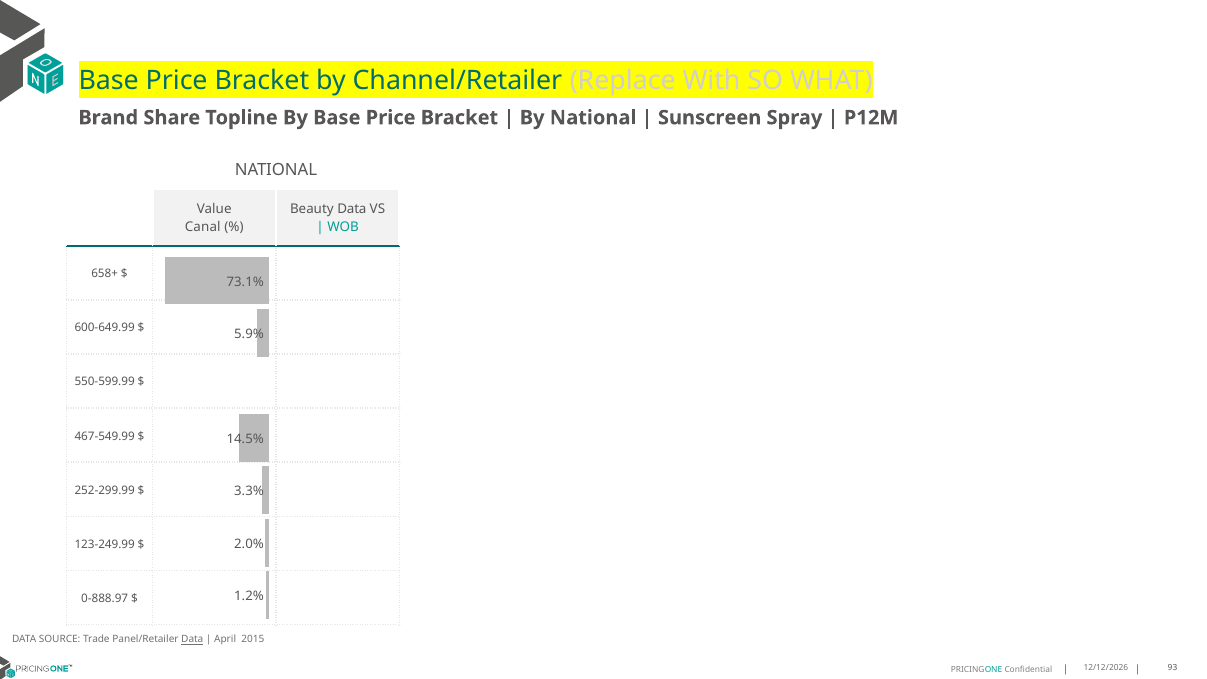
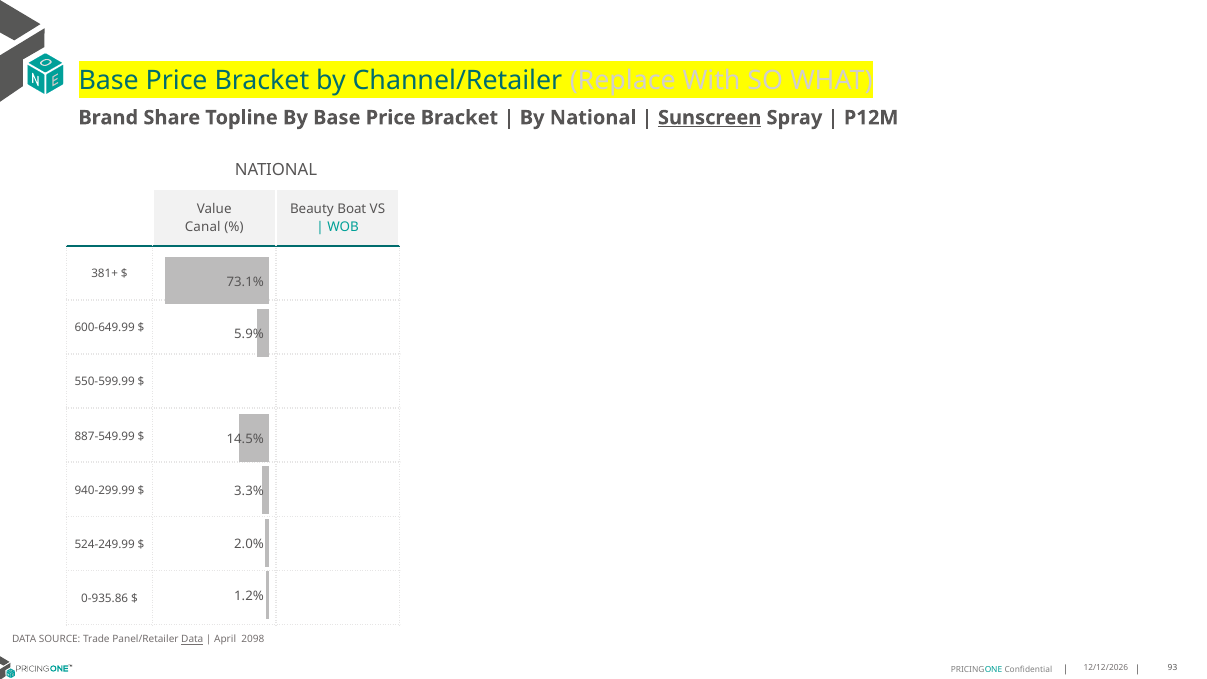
Sunscreen underline: none -> present
Beauty Data: Data -> Boat
658+: 658+ -> 381+
467-549.99: 467-549.99 -> 887-549.99
252-299.99: 252-299.99 -> 940-299.99
123-249.99: 123-249.99 -> 524-249.99
0-888.97: 0-888.97 -> 0-935.86
2015: 2015 -> 2098
